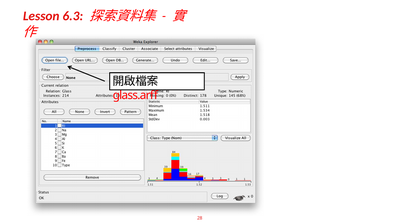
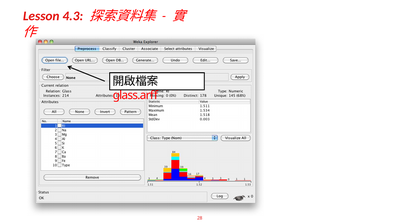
6.3: 6.3 -> 4.3
